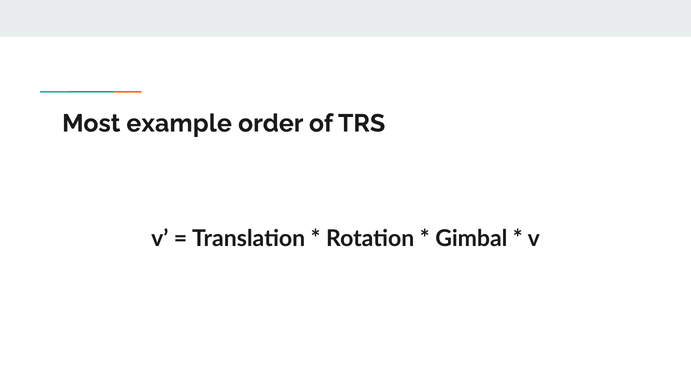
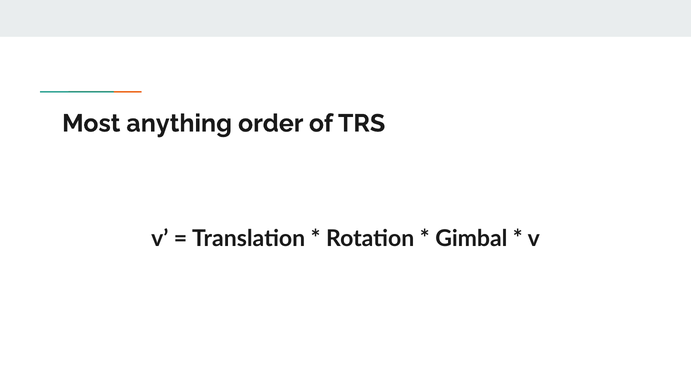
example: example -> anything
